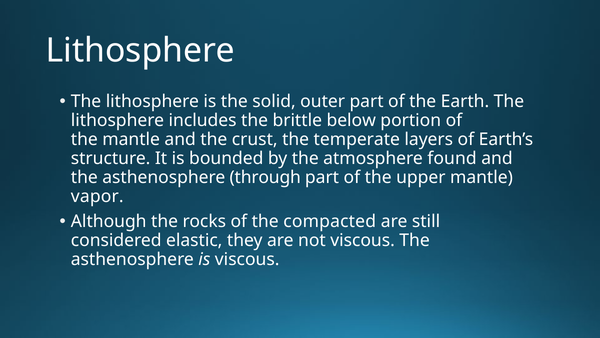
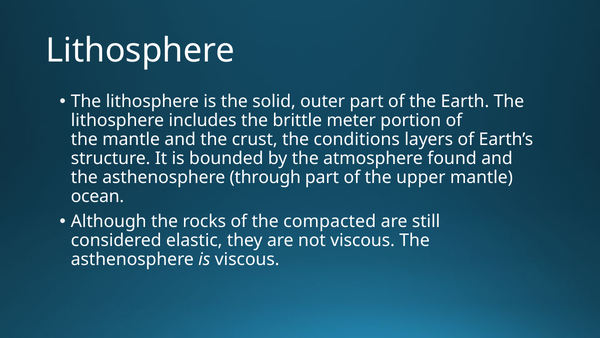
below: below -> meter
temperate: temperate -> conditions
vapor: vapor -> ocean
